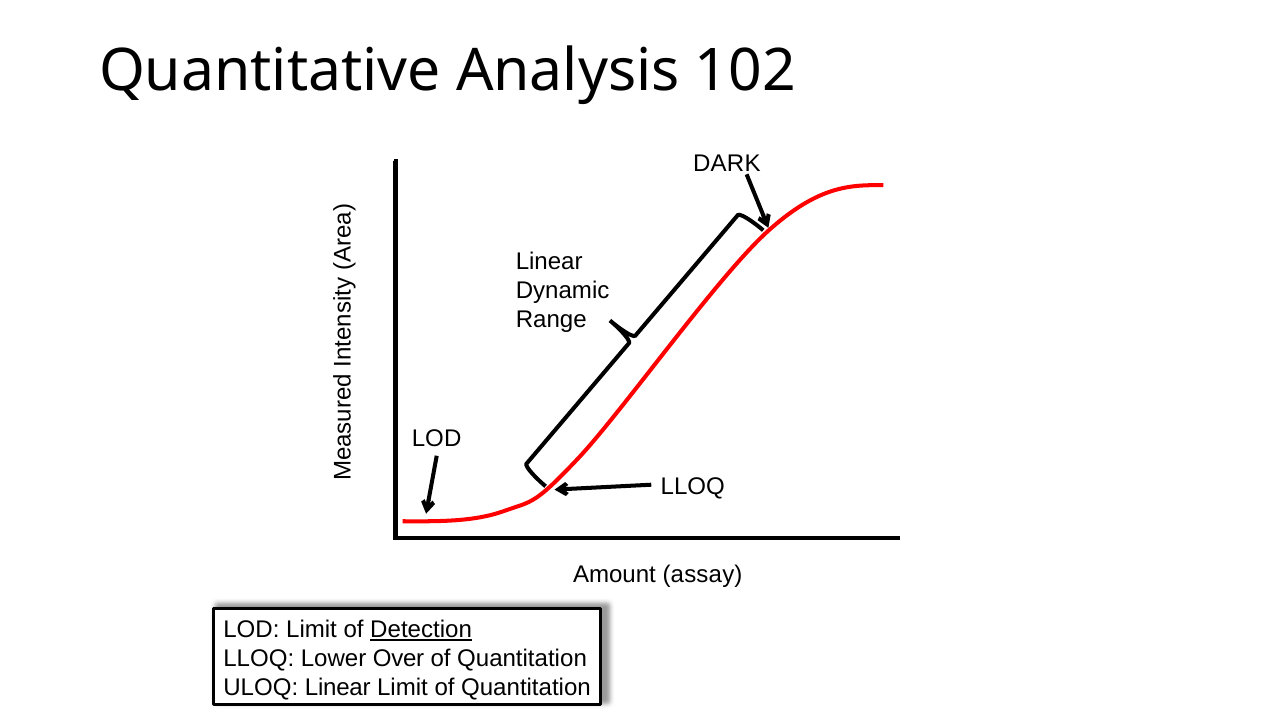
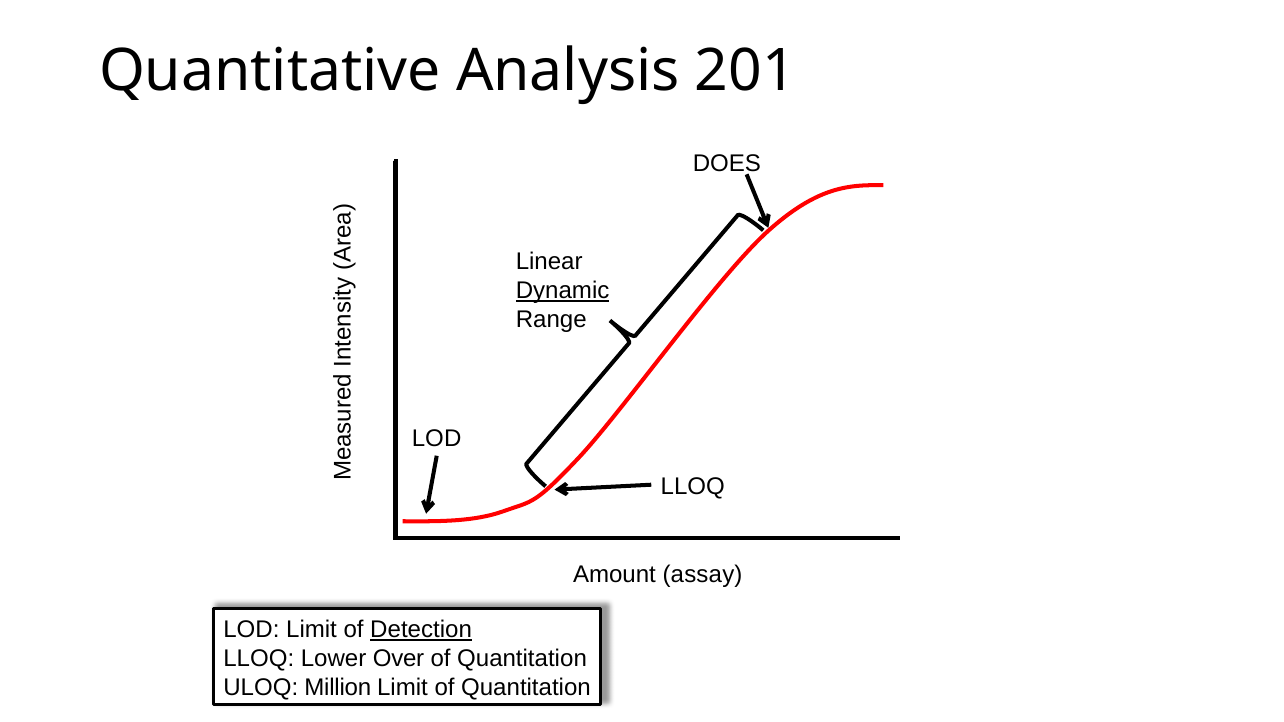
102: 102 -> 201
DARK: DARK -> DOES
Dynamic underline: none -> present
ULOQ Linear: Linear -> Million
